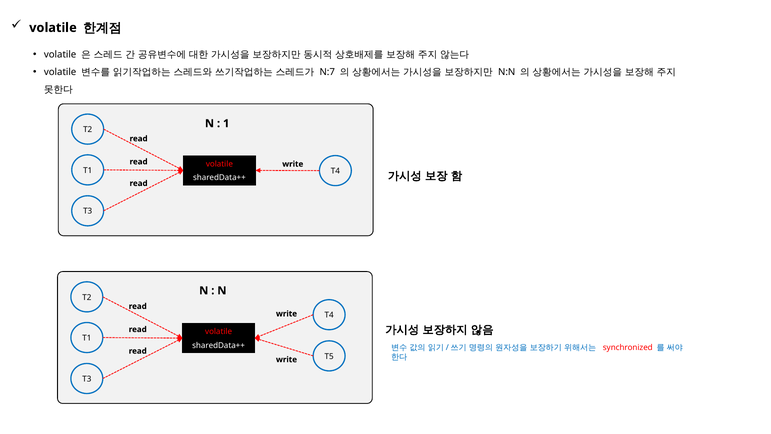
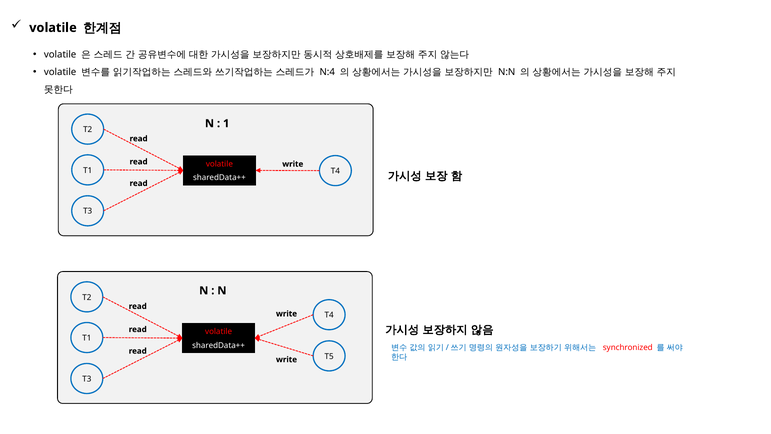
N:7: N:7 -> N:4
